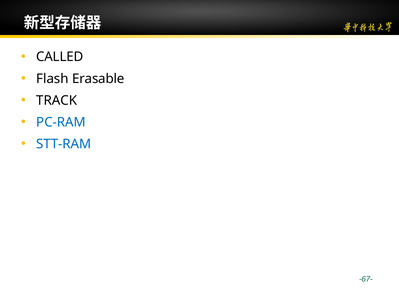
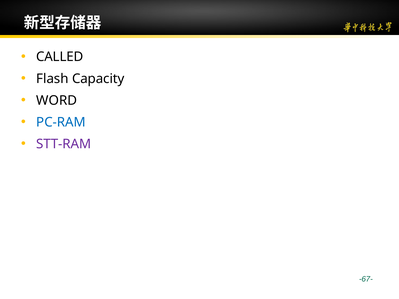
Erasable: Erasable -> Capacity
TRACK: TRACK -> WORD
STT-RAM colour: blue -> purple
